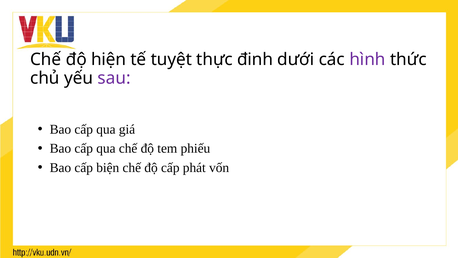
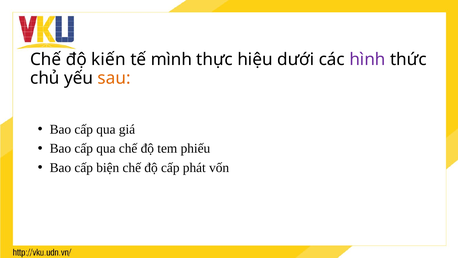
hiện: hiện -> kiến
tuyệt: tuyệt -> mình
đinh: đinh -> hiệu
sau colour: purple -> orange
